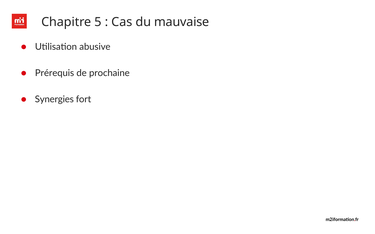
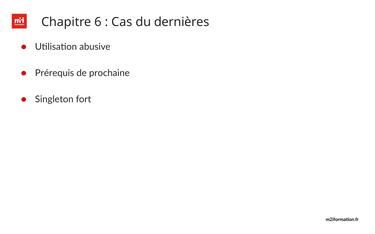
5: 5 -> 6
mauvaise: mauvaise -> dernières
Synergies: Synergies -> Singleton
